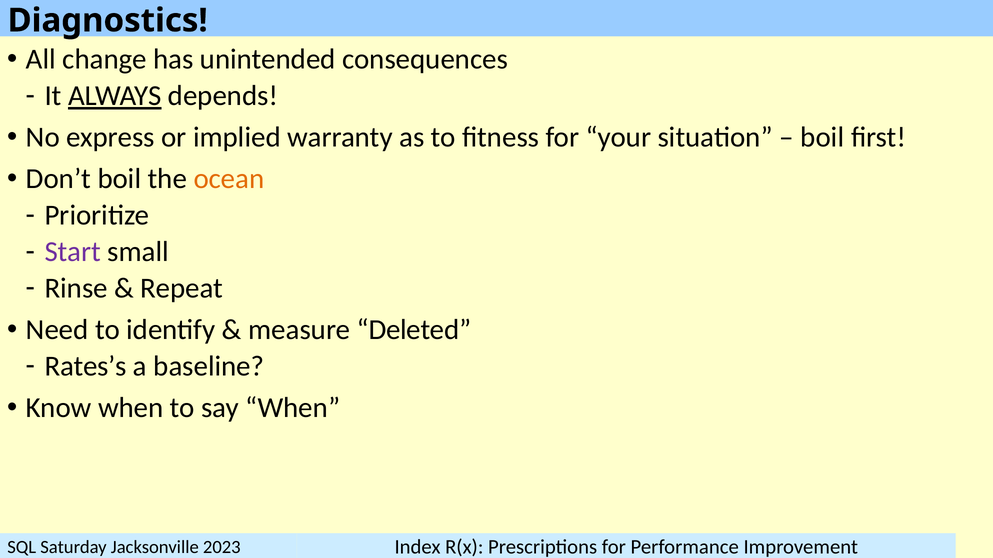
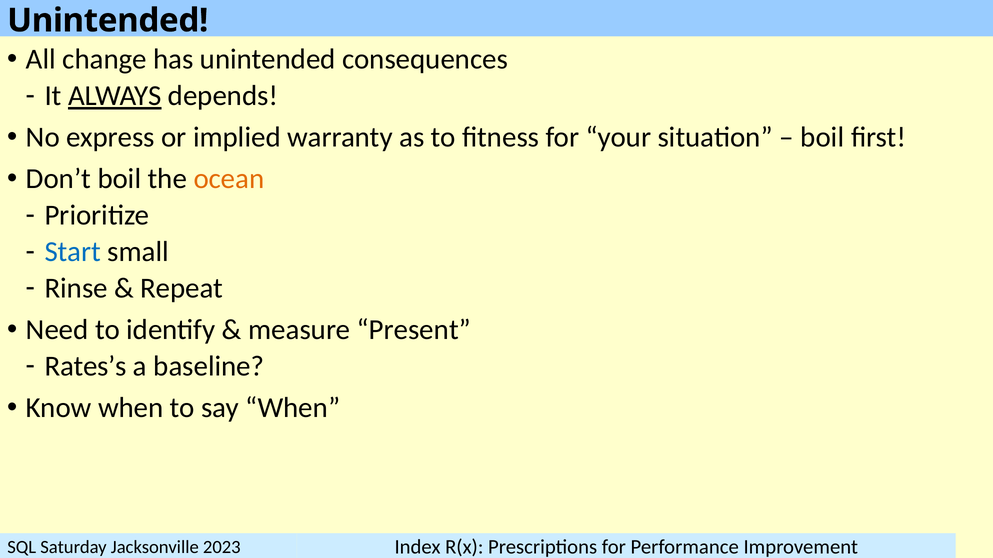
Diagnostics at (108, 21): Diagnostics -> Unintended
Start colour: purple -> blue
Deleted: Deleted -> Present
